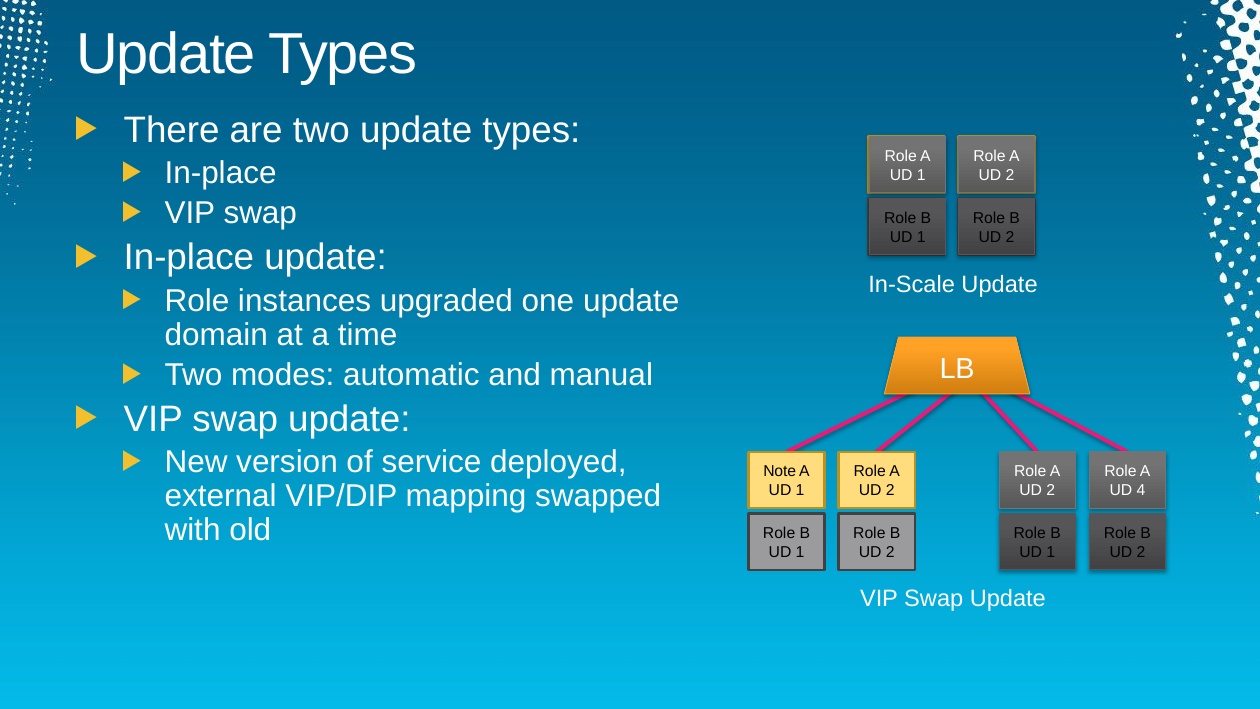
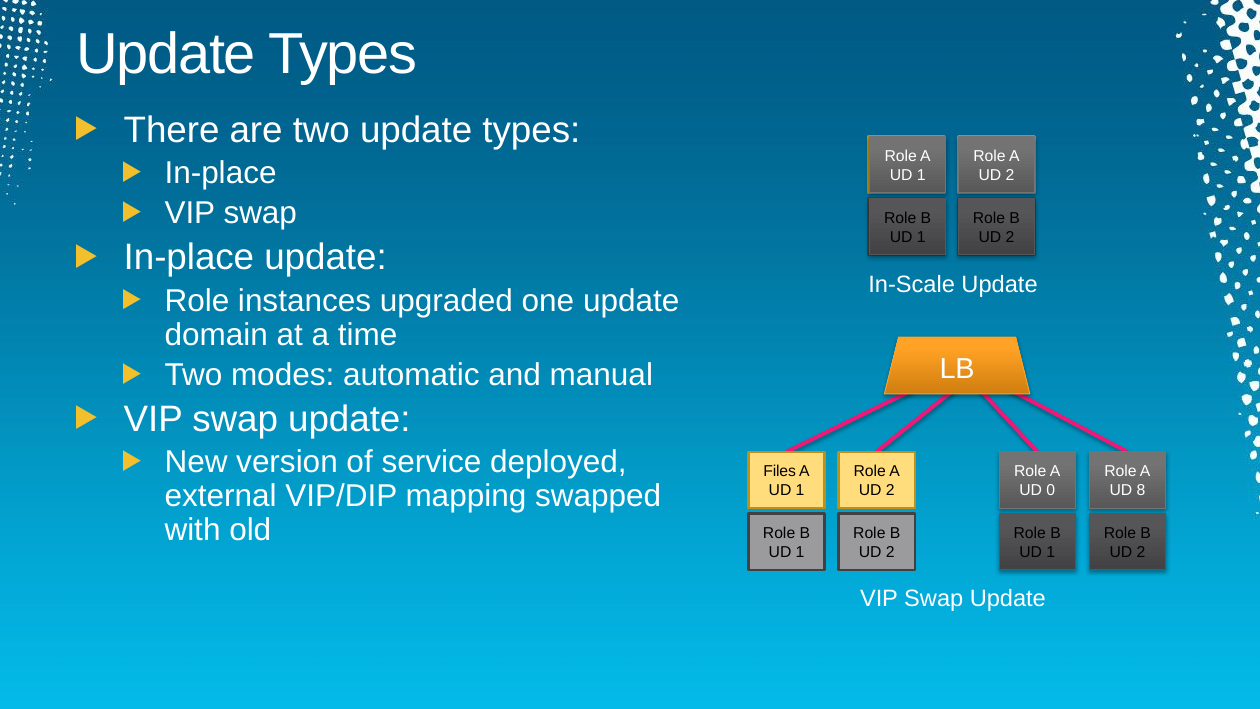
Note: Note -> Files
2 at (1051, 490): 2 -> 0
4: 4 -> 8
